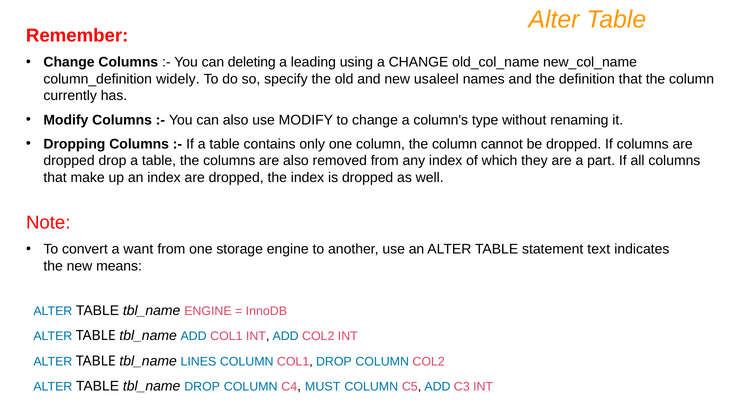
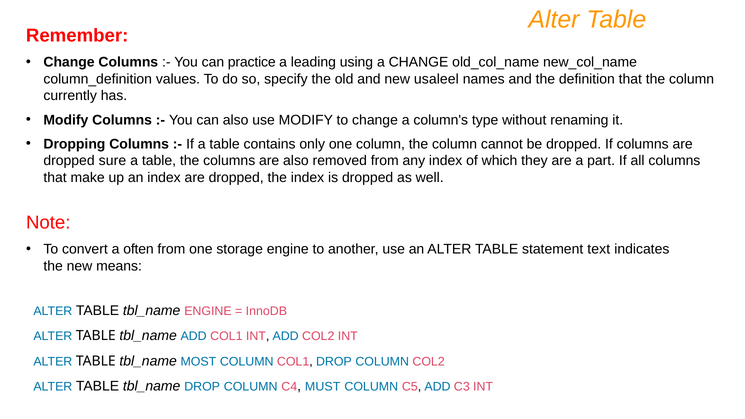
deleting: deleting -> practice
widely: widely -> values
dropped drop: drop -> sure
want: want -> often
LINES: LINES -> MOST
